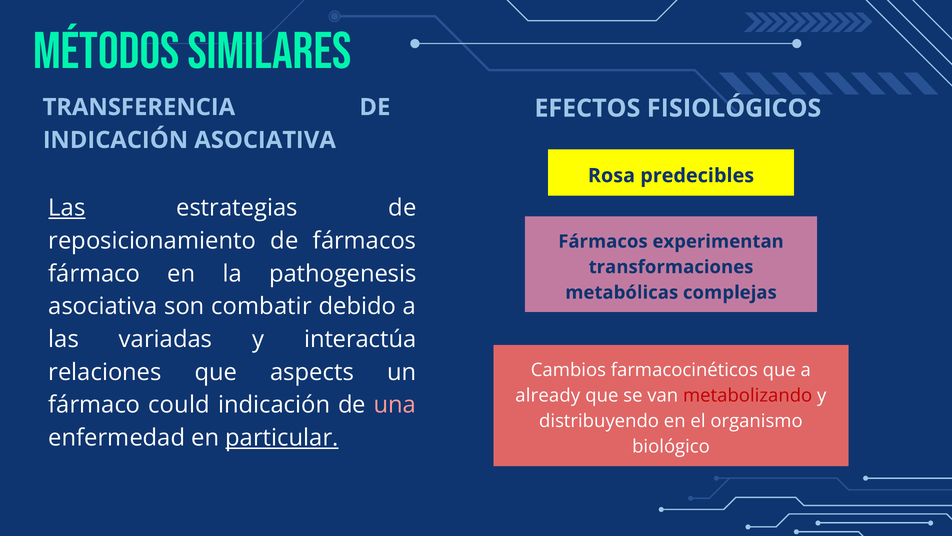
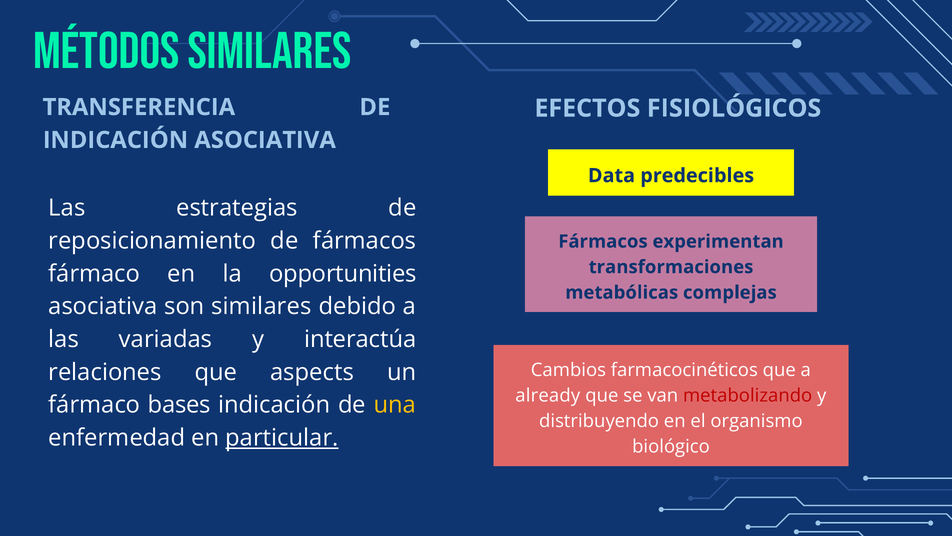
Rosa: Rosa -> Data
Las at (67, 208) underline: present -> none
pathogenesis: pathogenesis -> opportunities
son combatir: combatir -> similares
could: could -> bases
una colour: pink -> yellow
